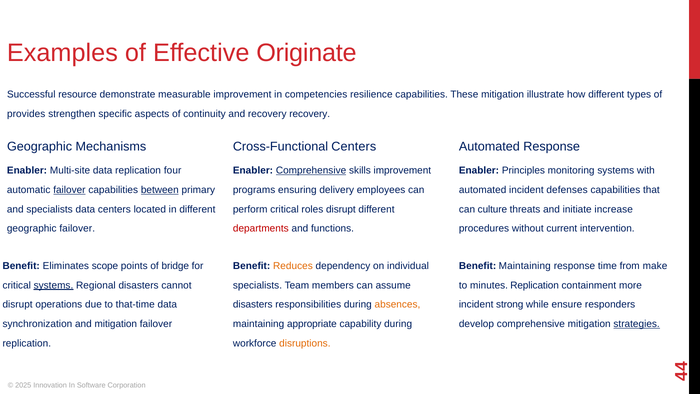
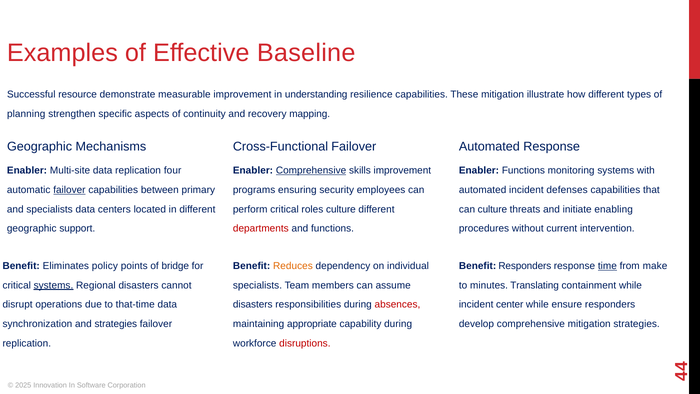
Originate: Originate -> Baseline
competencies: competencies -> understanding
provides: provides -> planning
recovery recovery: recovery -> mapping
Cross-Functional Centers: Centers -> Failover
Enabler Principles: Principles -> Functions
between underline: present -> none
delivery: delivery -> security
roles disrupt: disrupt -> culture
increase: increase -> enabling
geographic failover: failover -> support
scope: scope -> policy
Benefit Maintaining: Maintaining -> Responders
time underline: none -> present
minutes Replication: Replication -> Translating
containment more: more -> while
absences colour: orange -> red
strong: strong -> center
and mitigation: mitigation -> strategies
strategies at (637, 324) underline: present -> none
disruptions colour: orange -> red
